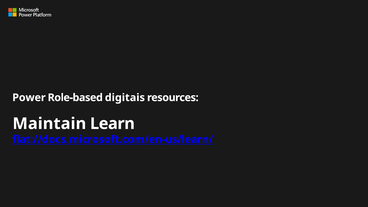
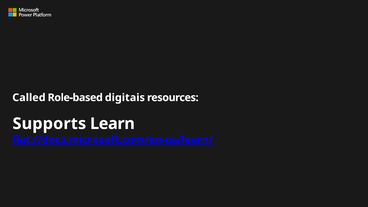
Power: Power -> Called
Maintain: Maintain -> Supports
